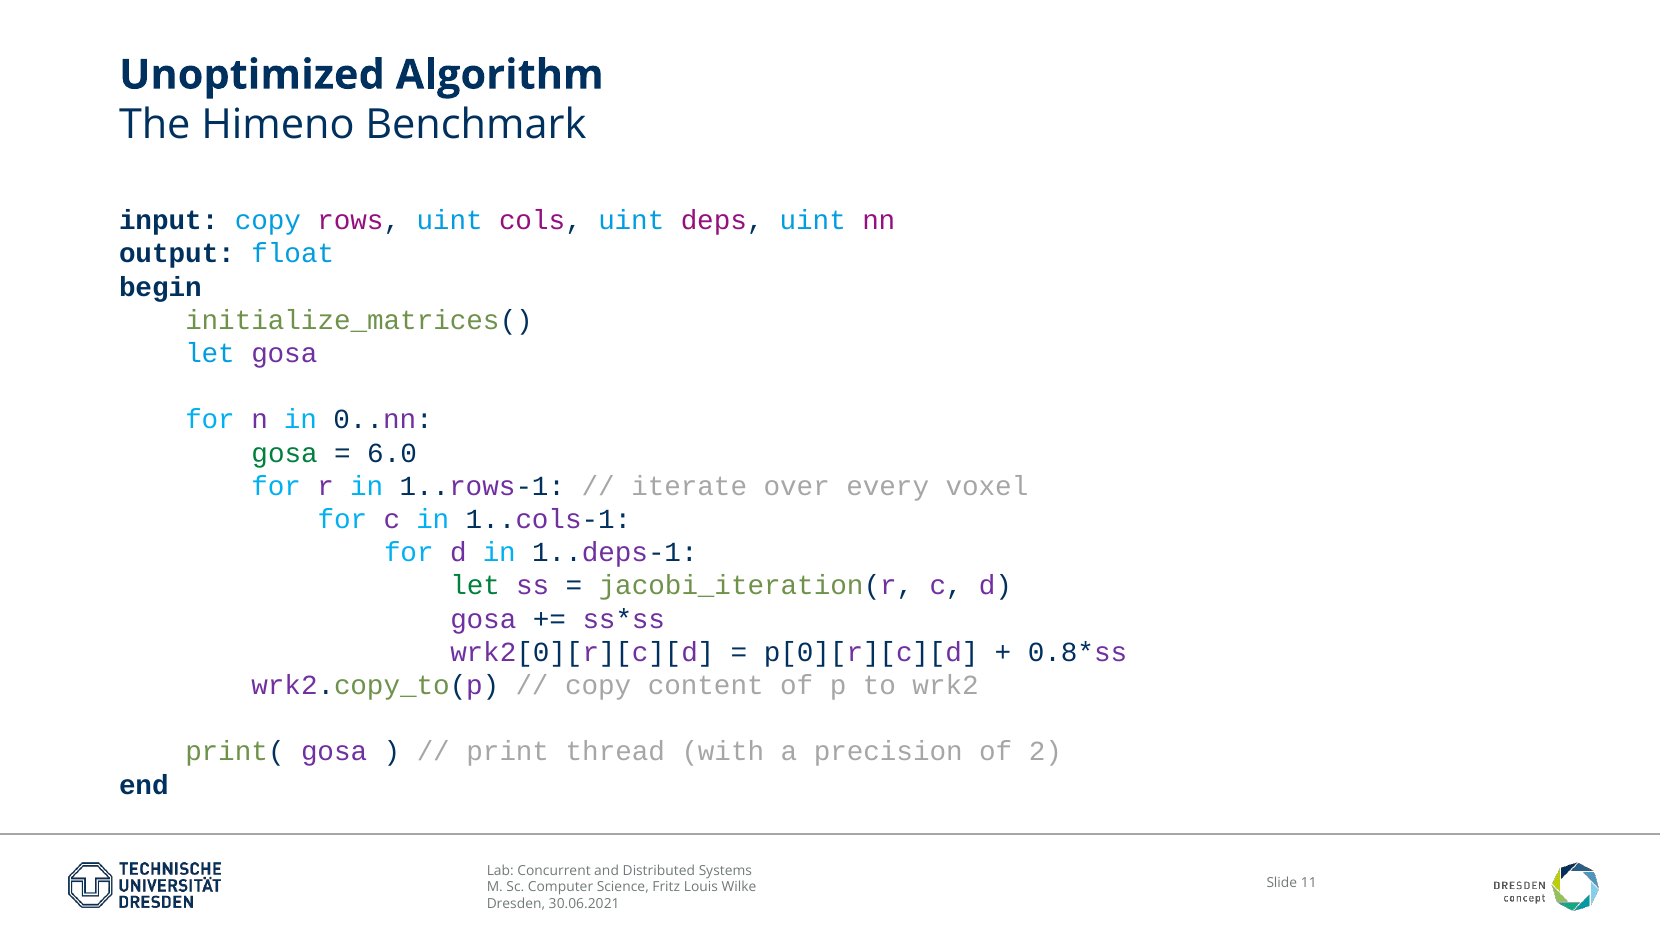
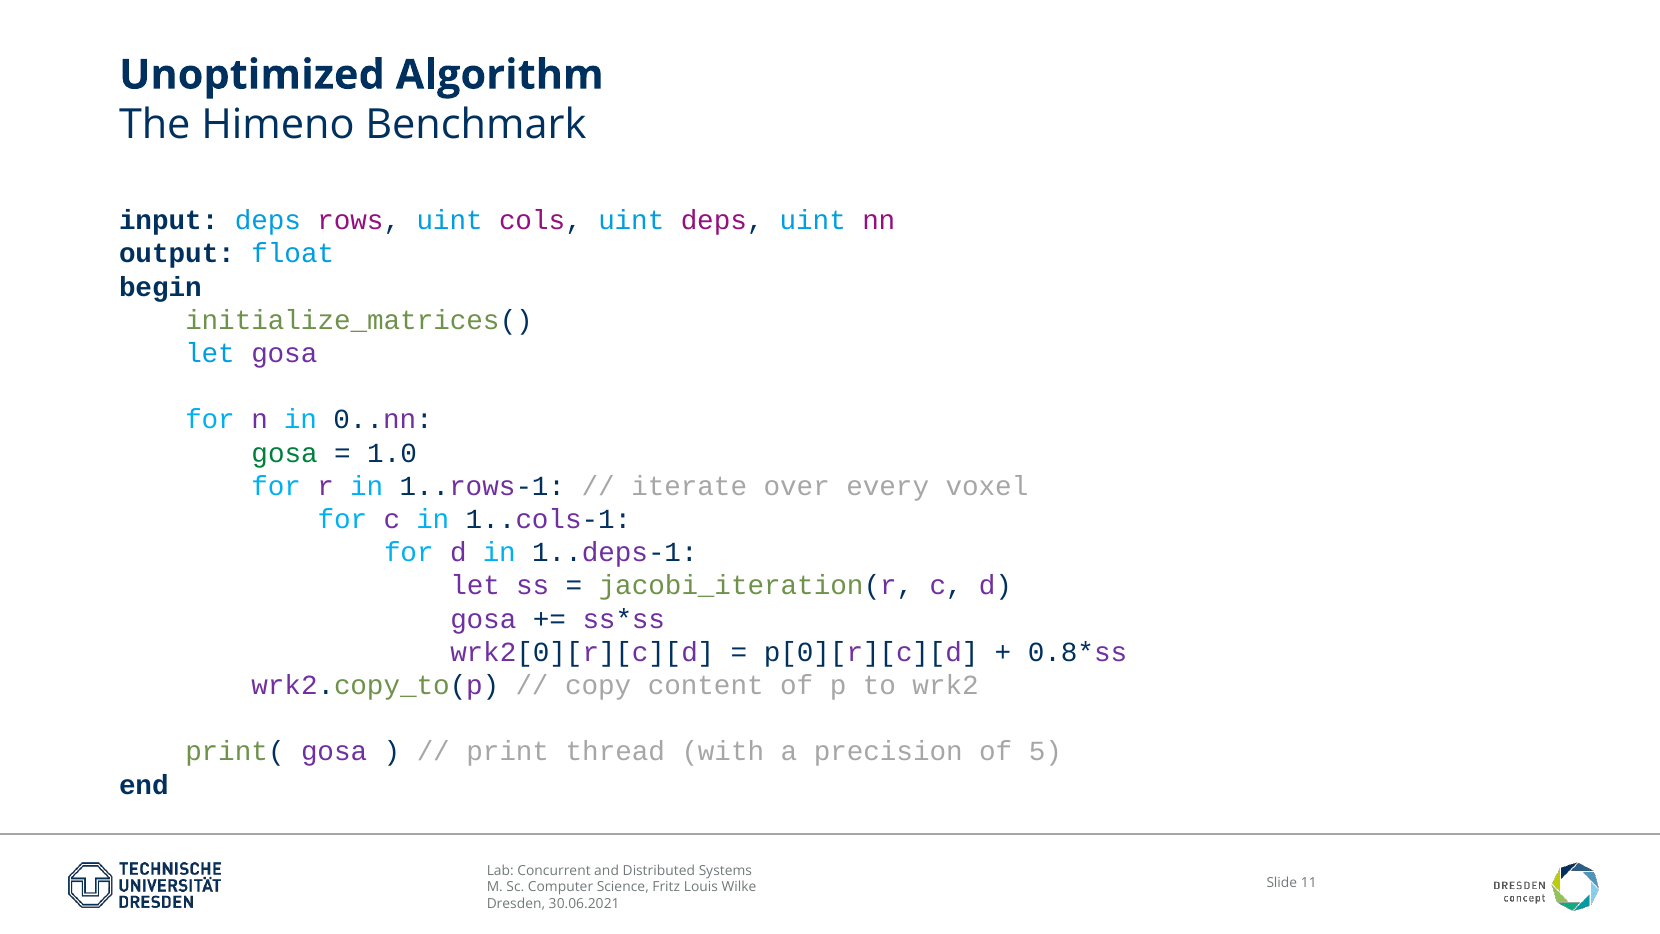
input copy: copy -> deps
6.0: 6.0 -> 1.0
let at (475, 586) colour: green -> purple
2: 2 -> 5
